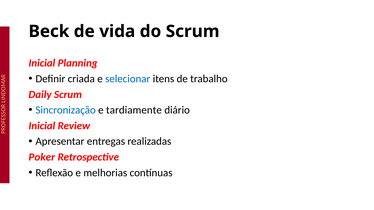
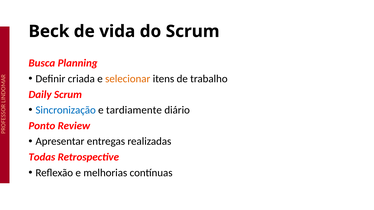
Inicial at (42, 63): Inicial -> Busca
selecionar colour: blue -> orange
Inicial at (42, 126): Inicial -> Ponto
Poker: Poker -> Todas
